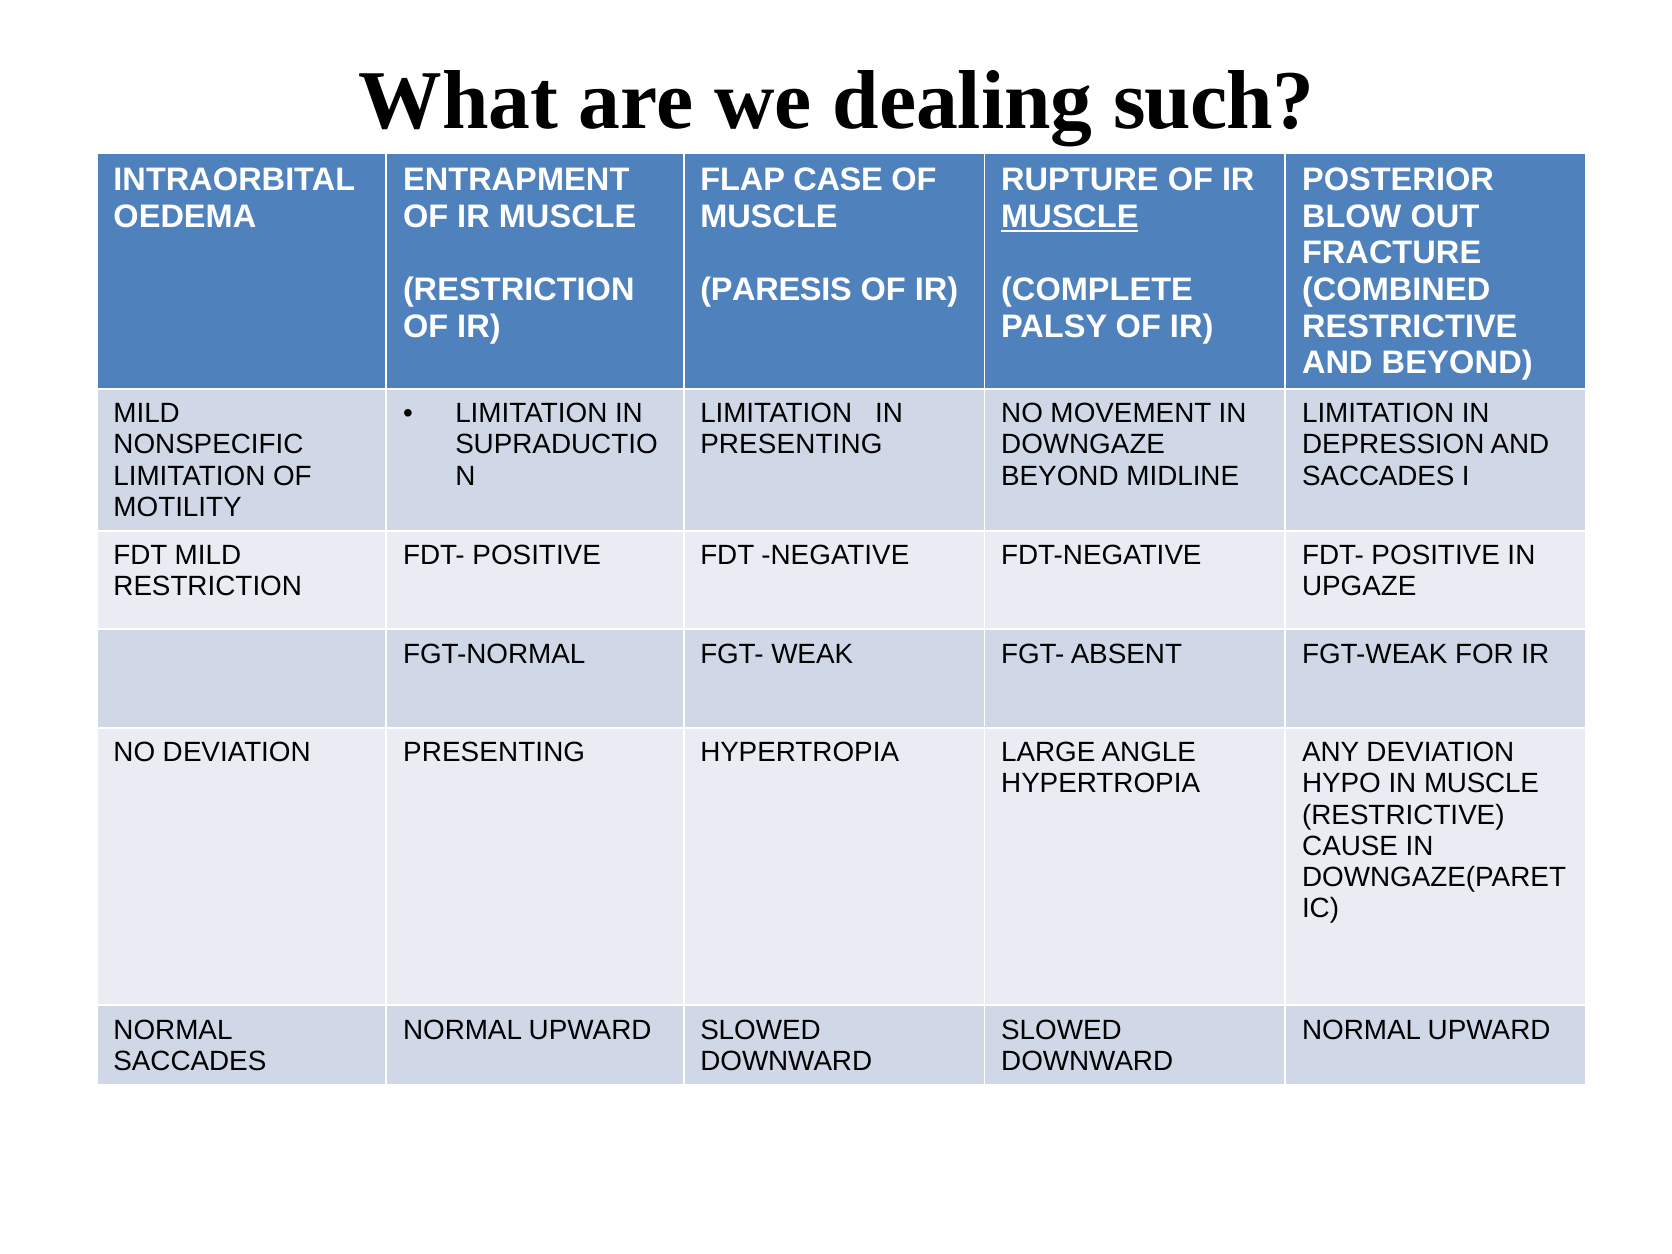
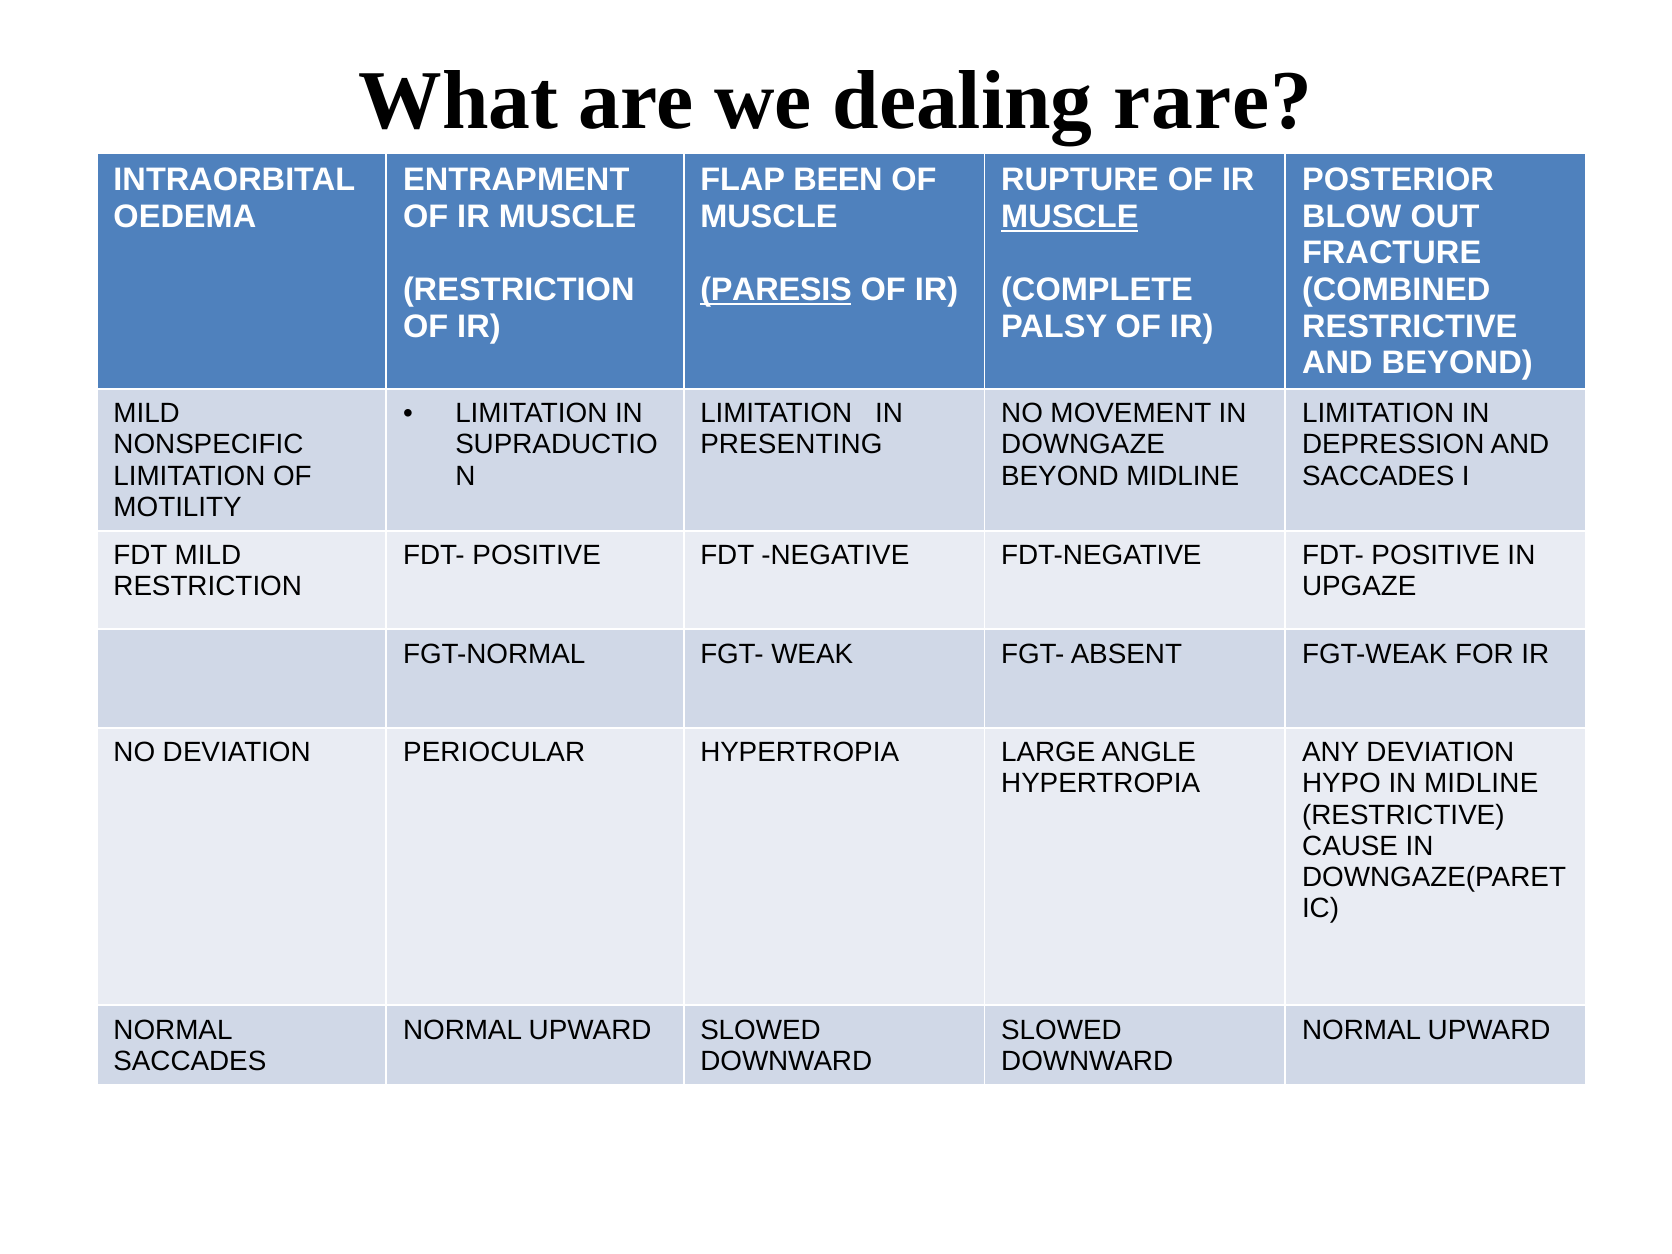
such: such -> rare
CASE: CASE -> BEEN
PARESIS underline: none -> present
DEVIATION PRESENTING: PRESENTING -> PERIOCULAR
IN MUSCLE: MUSCLE -> MIDLINE
